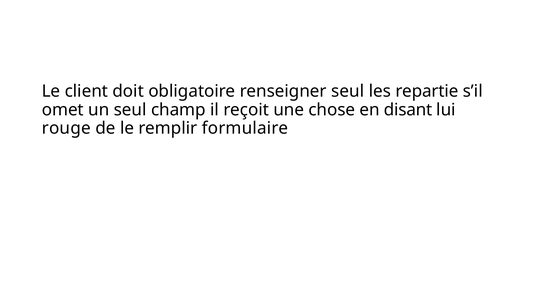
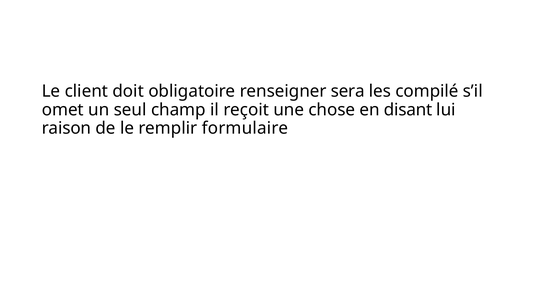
renseigner seul: seul -> sera
repartie: repartie -> compilé
rouge: rouge -> raison
